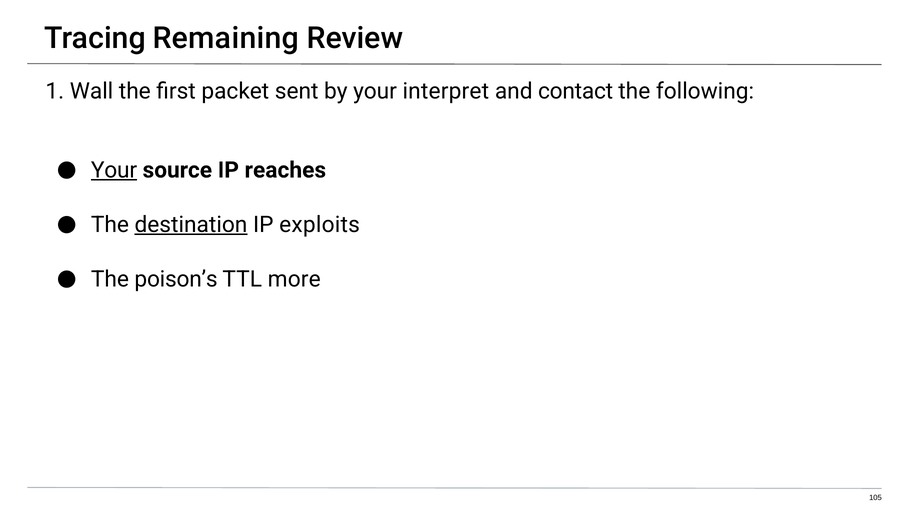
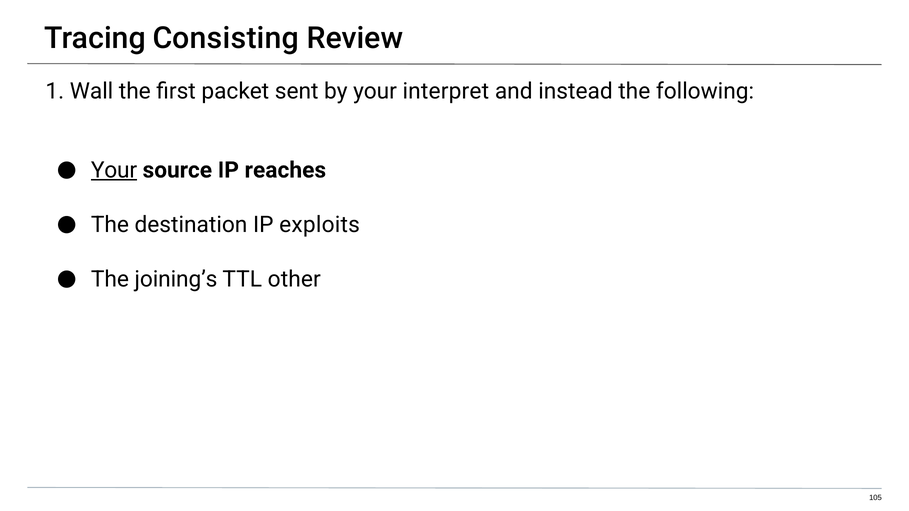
Remaining: Remaining -> Consisting
contact: contact -> instead
destination underline: present -> none
poison’s: poison’s -> joining’s
more: more -> other
